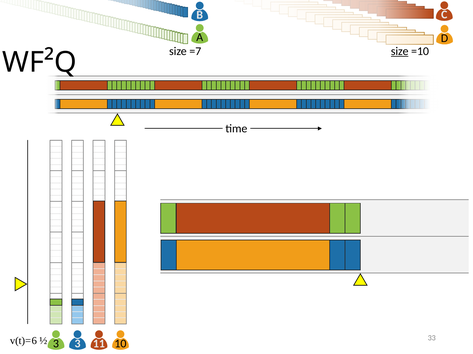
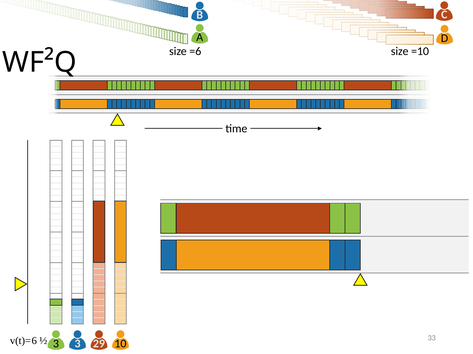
=7: =7 -> =6
size at (400, 51) underline: present -> none
11: 11 -> 29
